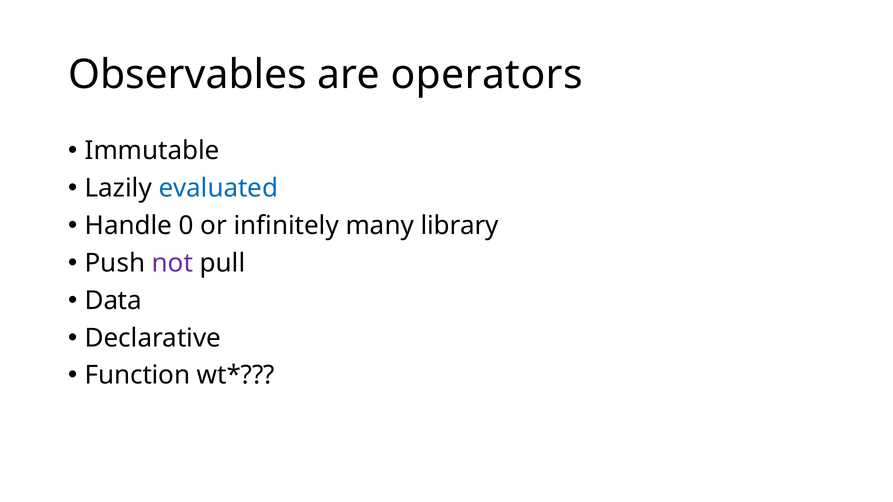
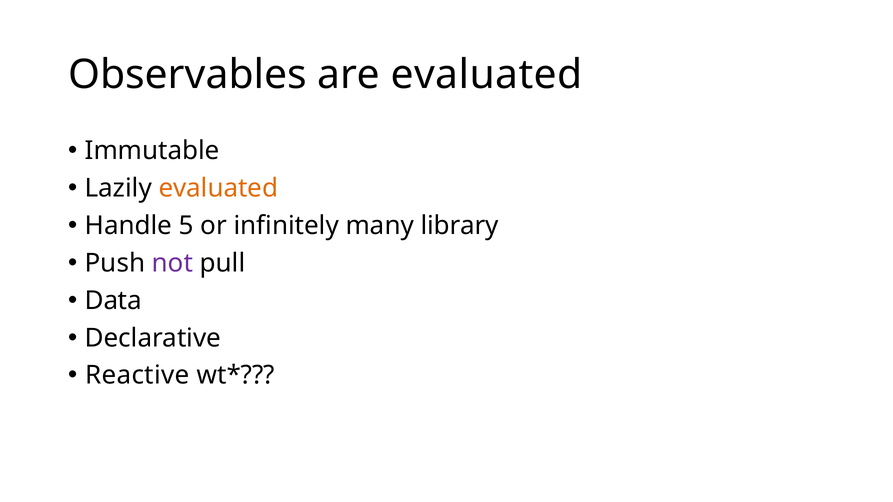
are operators: operators -> evaluated
evaluated at (218, 188) colour: blue -> orange
0: 0 -> 5
Function: Function -> Reactive
